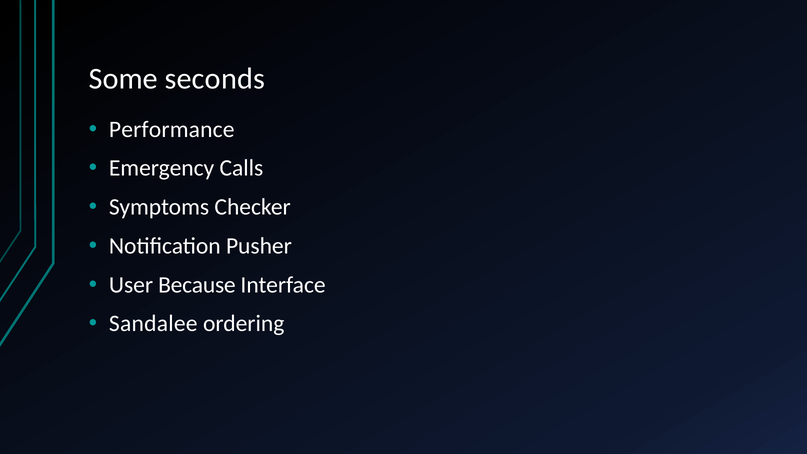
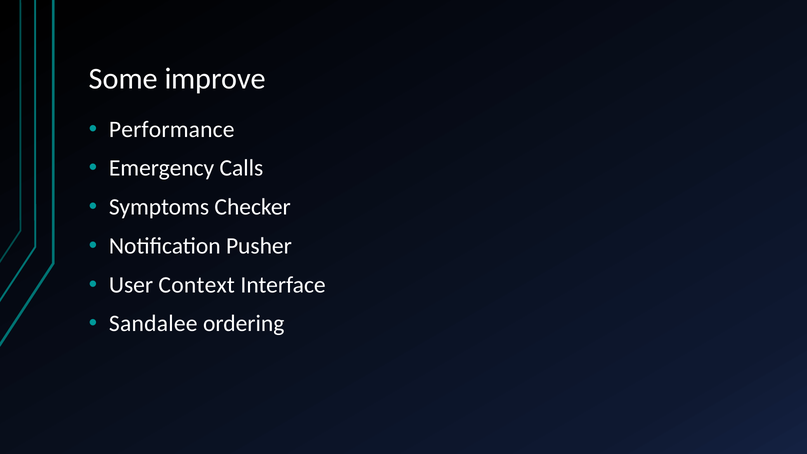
seconds: seconds -> improve
Because: Because -> Context
